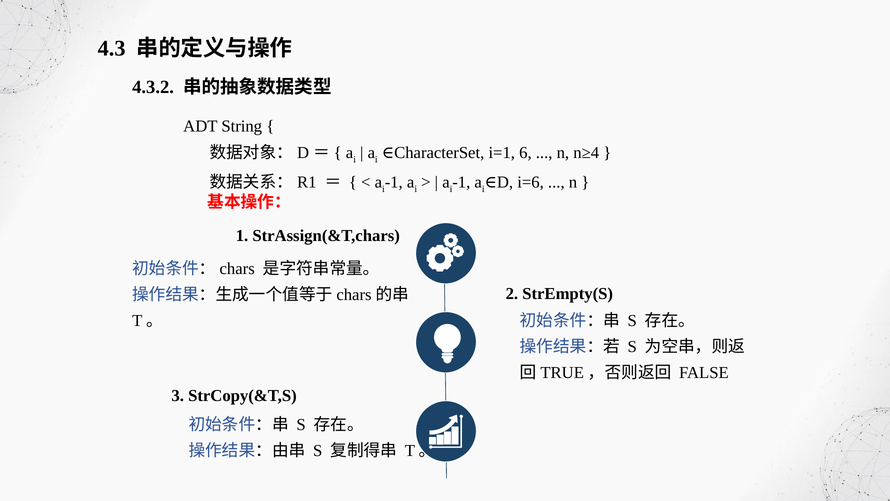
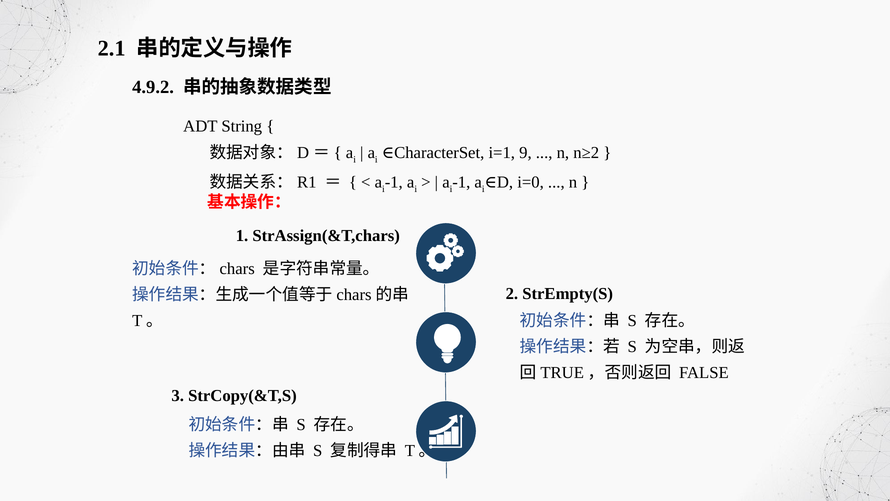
4.3: 4.3 -> 2.1
4.3.2: 4.3.2 -> 4.9.2
6: 6 -> 9
n≥4: n≥4 -> n≥2
i=6: i=6 -> i=0
